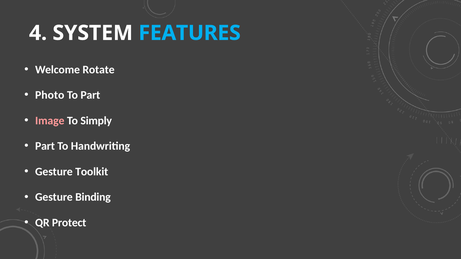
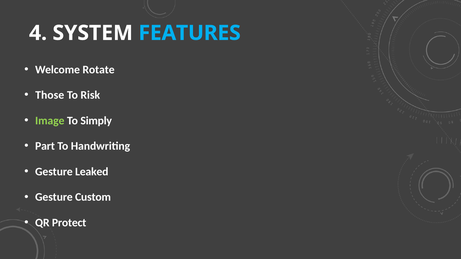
Photo: Photo -> Those
To Part: Part -> Risk
Image colour: pink -> light green
Toolkit: Toolkit -> Leaked
Binding: Binding -> Custom
